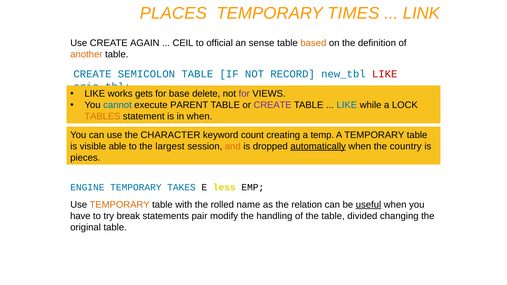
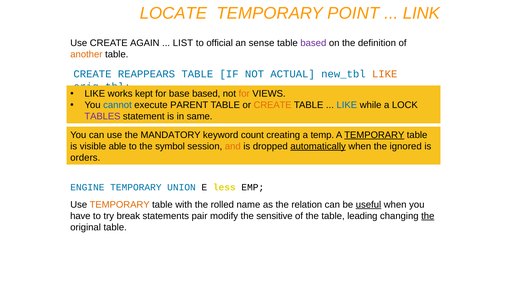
PLACES: PLACES -> LOCATE
TIMES: TIMES -> POINT
CEIL: CEIL -> LIST
based at (313, 43) colour: orange -> purple
SEMICOLON: SEMICOLON -> REAPPEARS
RECORD: RECORD -> ACTUAL
LIKE at (385, 74) colour: red -> orange
gets: gets -> kept
base delete: delete -> based
for at (244, 94) colour: purple -> orange
CREATE at (273, 105) colour: purple -> orange
TABLES colour: orange -> purple
in when: when -> same
CHARACTER: CHARACTER -> MANDATORY
TEMPORARY at (374, 135) underline: none -> present
largest: largest -> symbol
country: country -> ignored
pieces: pieces -> orders
TAKES: TAKES -> UNION
handling: handling -> sensitive
divided: divided -> leading
the at (428, 216) underline: none -> present
